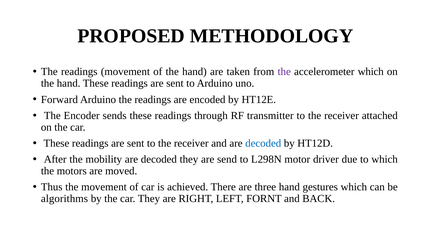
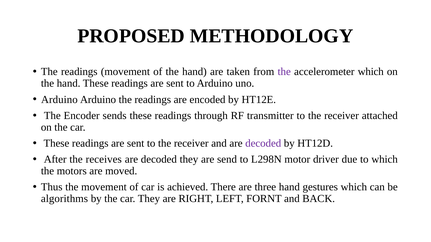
Forward at (59, 100): Forward -> Arduino
decoded at (263, 144) colour: blue -> purple
mobility: mobility -> receives
